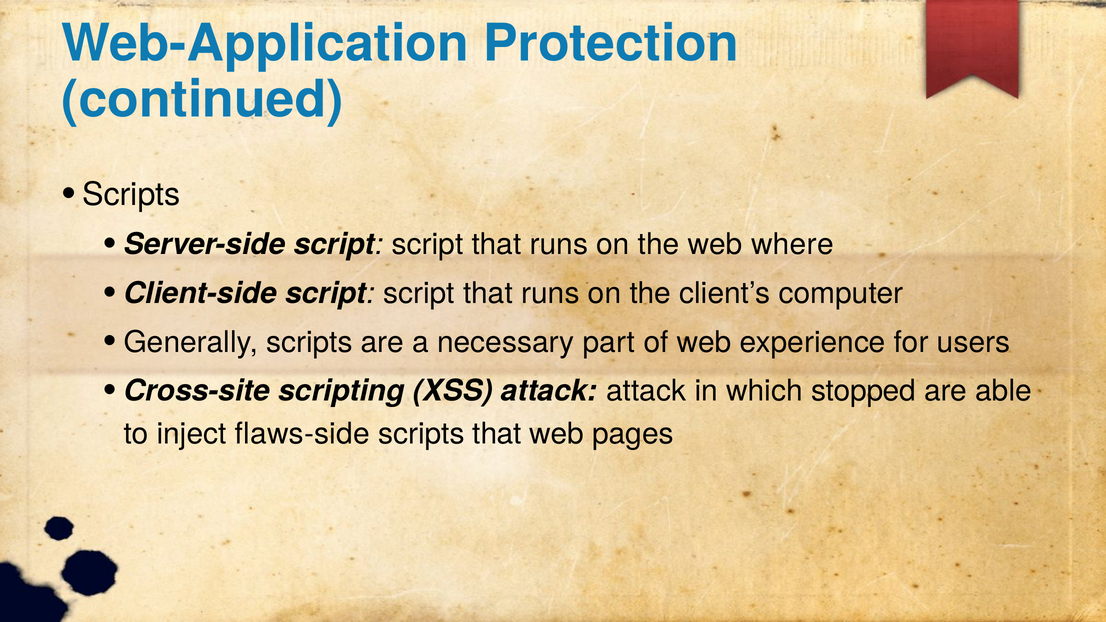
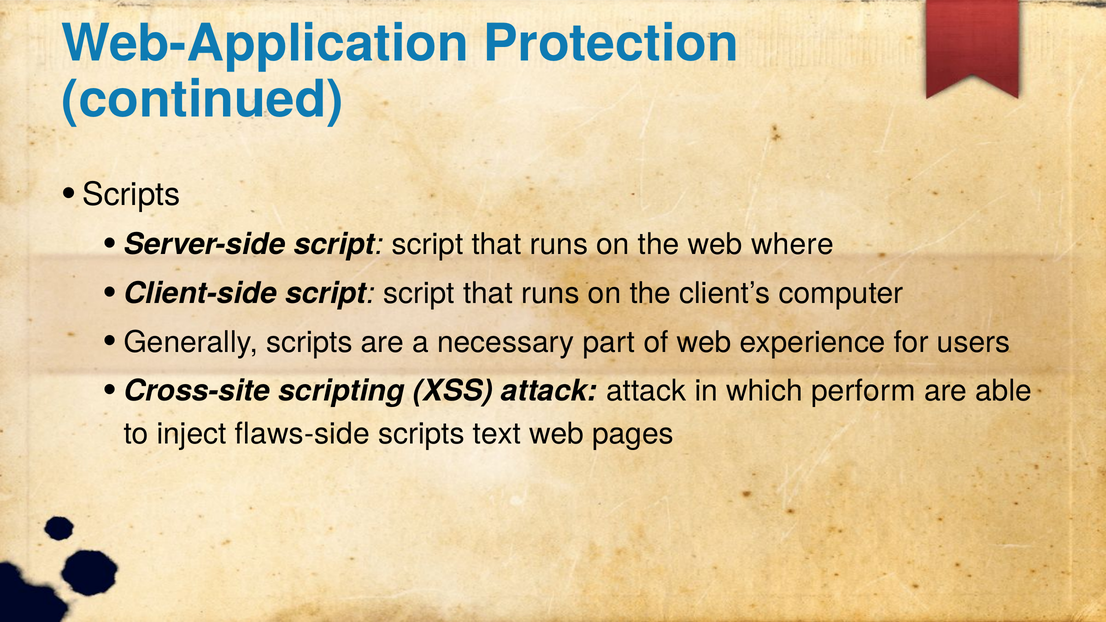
stopped: stopped -> perform
scripts that: that -> text
